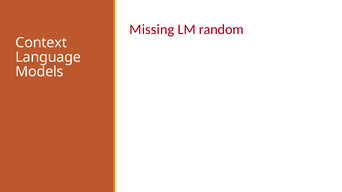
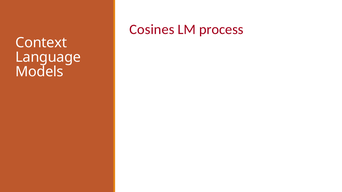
Missing: Missing -> Cosines
random: random -> process
